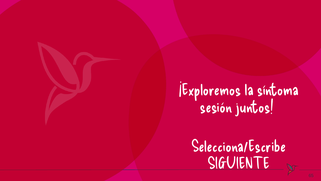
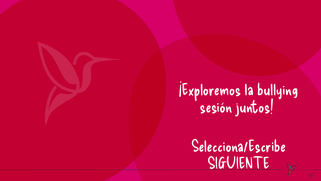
síntoma: síntoma -> bullying
